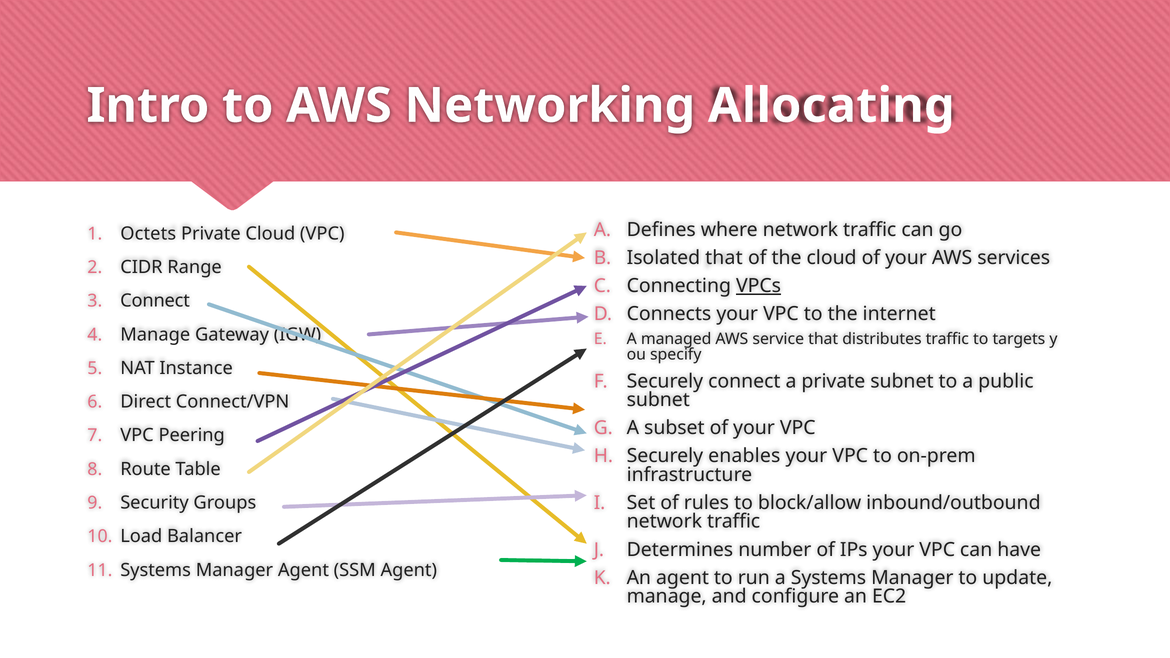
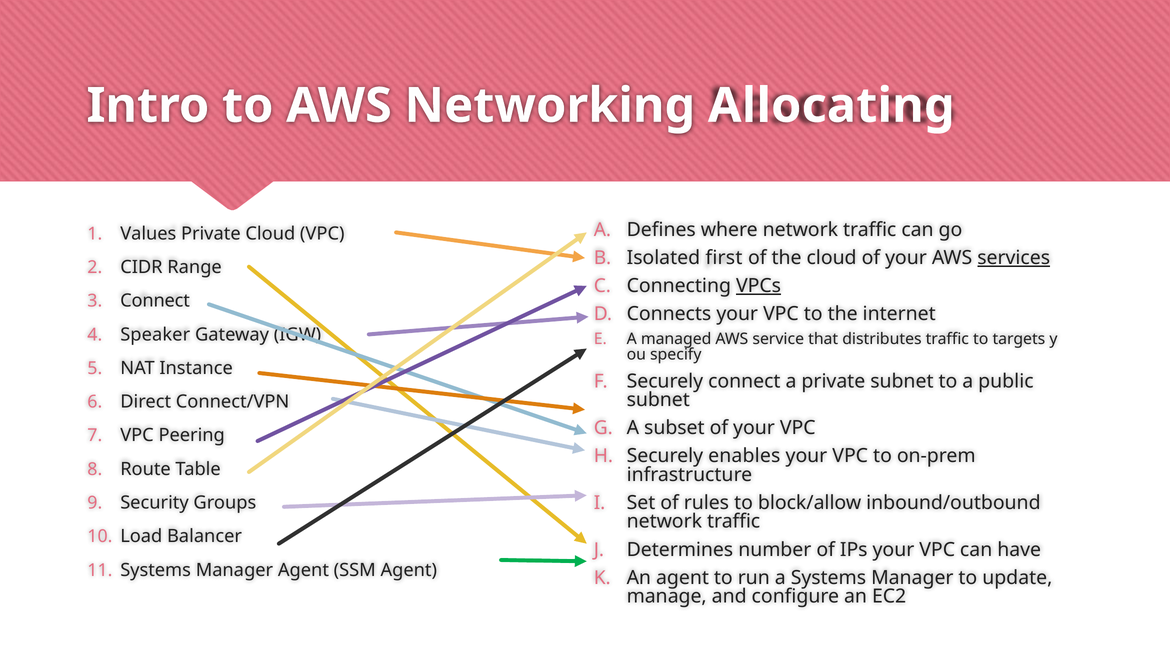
Octets: Octets -> Values
Isolated that: that -> first
services underline: none -> present
Manage at (155, 335): Manage -> Speaker
